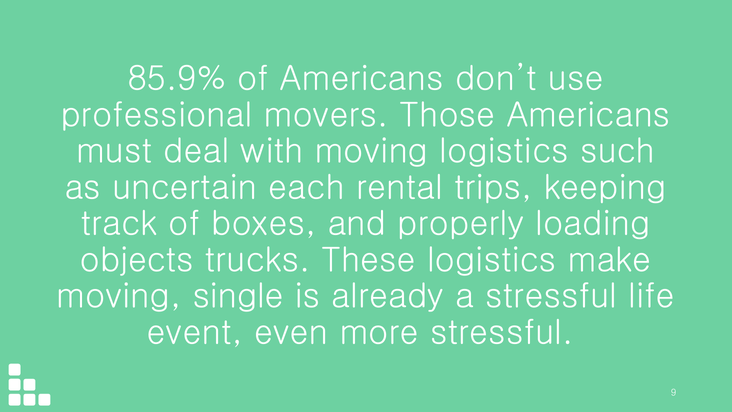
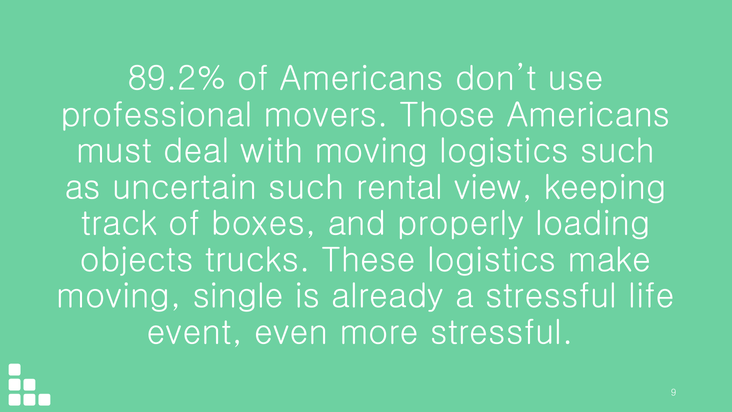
85.9%: 85.9% -> 89.2%
uncertain each: each -> such
trips: trips -> view
